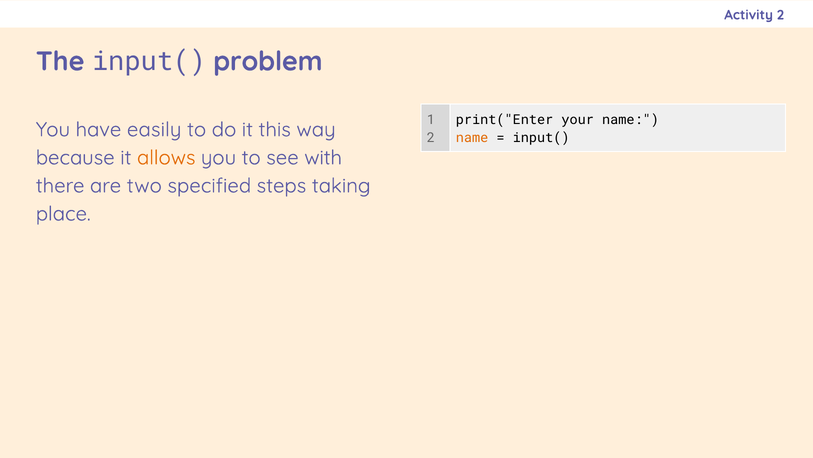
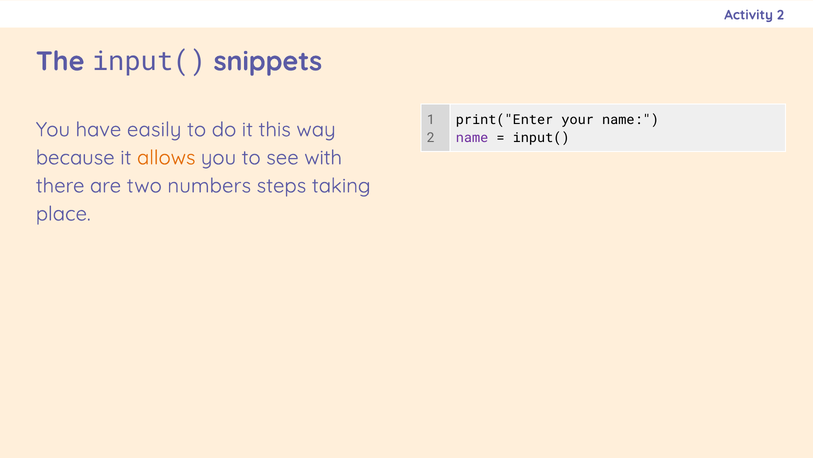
problem: problem -> snippets
name at (472, 137) colour: orange -> purple
specified: specified -> numbers
